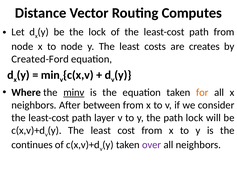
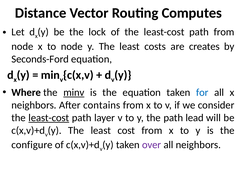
Created-Ford: Created-Ford -> Seconds-Ford
for colour: orange -> blue
between: between -> contains
least-cost at (49, 118) underline: none -> present
path lock: lock -> lead
continues: continues -> configure
